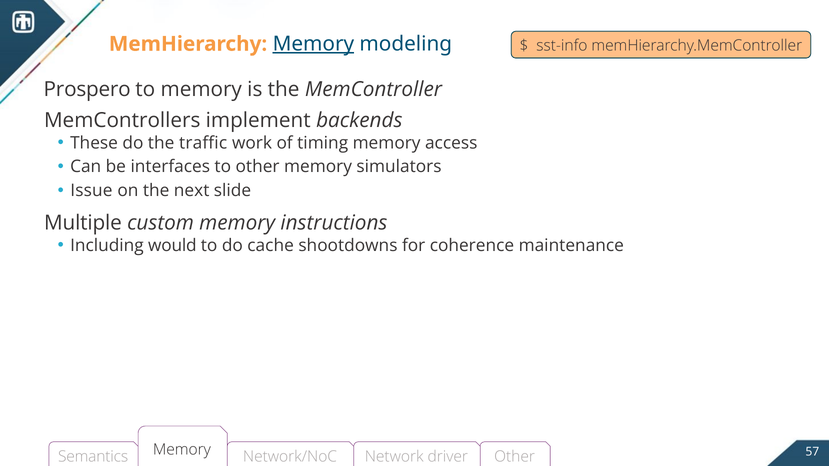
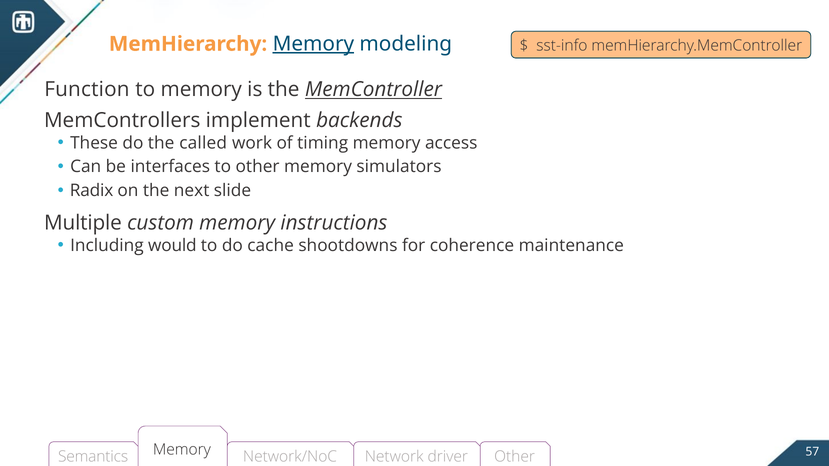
Prospero: Prospero -> Function
MemController underline: none -> present
traffic: traffic -> called
Issue: Issue -> Radix
